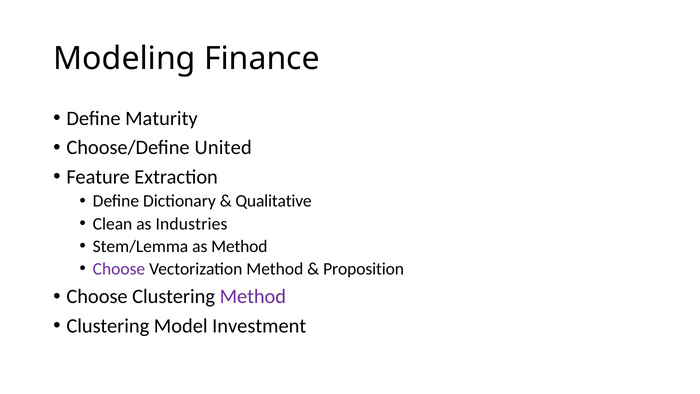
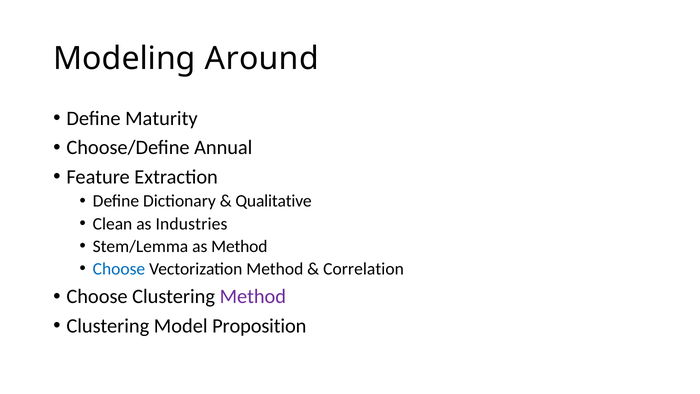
Finance: Finance -> Around
United: United -> Annual
Choose at (119, 269) colour: purple -> blue
Proposition: Proposition -> Correlation
Investment: Investment -> Proposition
